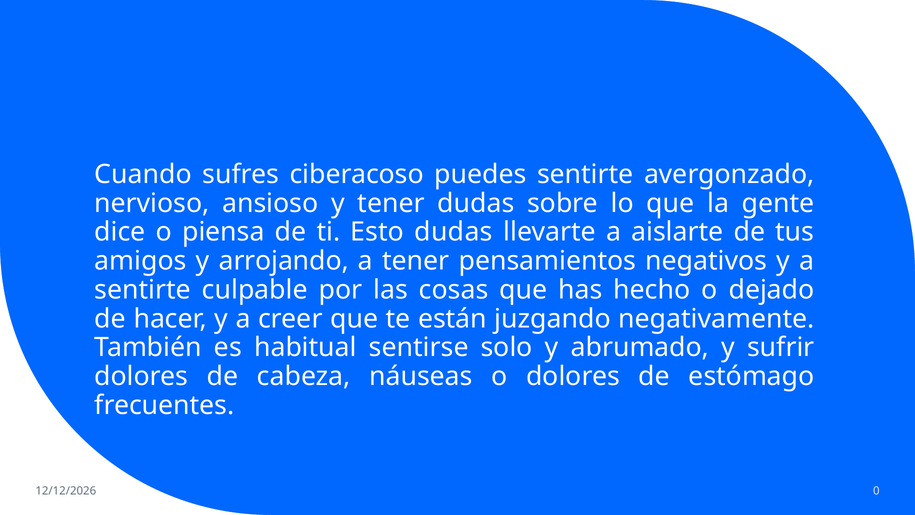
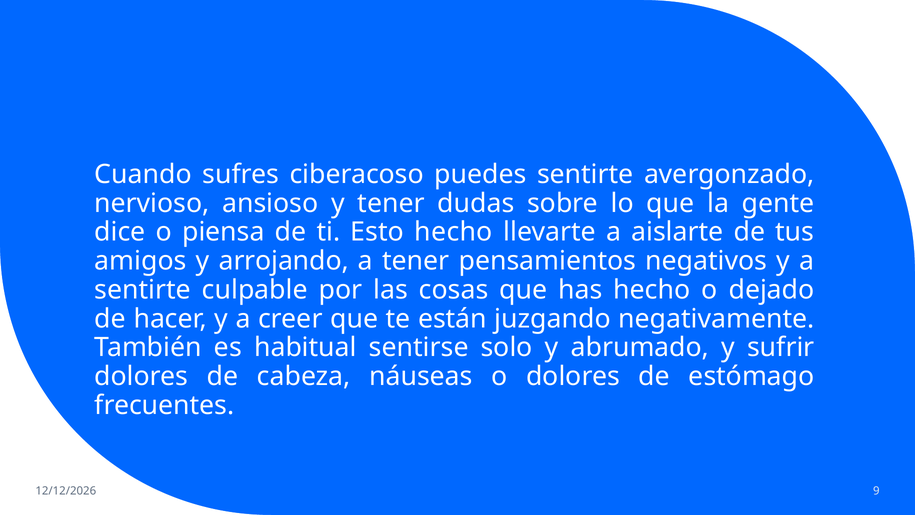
Esto dudas: dudas -> hecho
0: 0 -> 9
